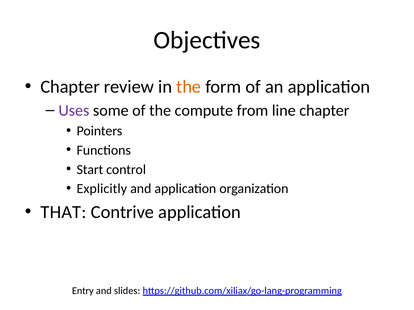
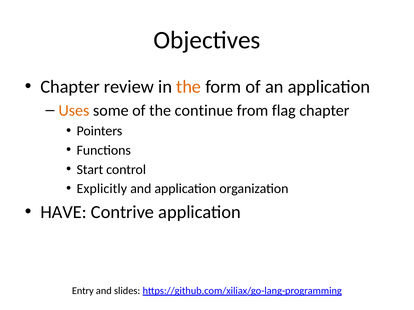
Uses colour: purple -> orange
compute: compute -> continue
line: line -> flag
THAT: THAT -> HAVE
